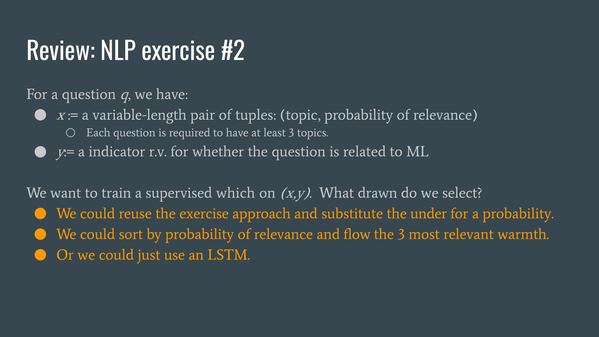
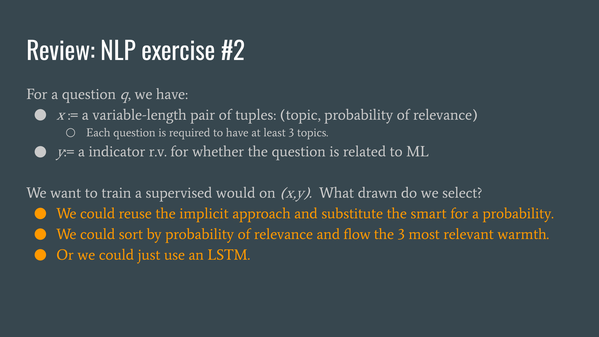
which: which -> would
the exercise: exercise -> implicit
under: under -> smart
